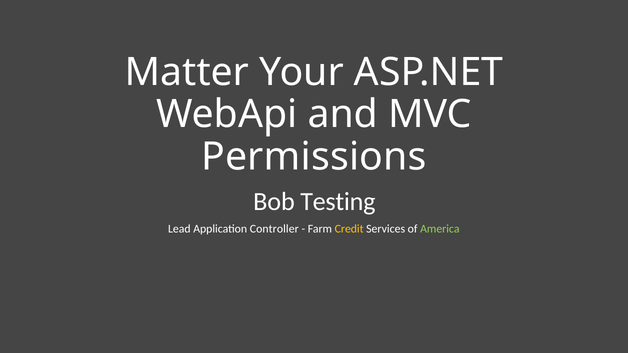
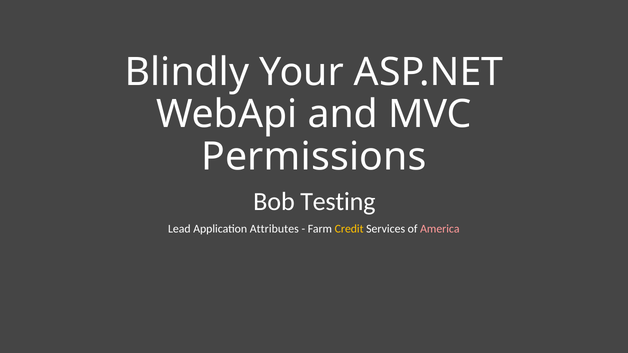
Matter: Matter -> Blindly
Controller: Controller -> Attributes
America colour: light green -> pink
